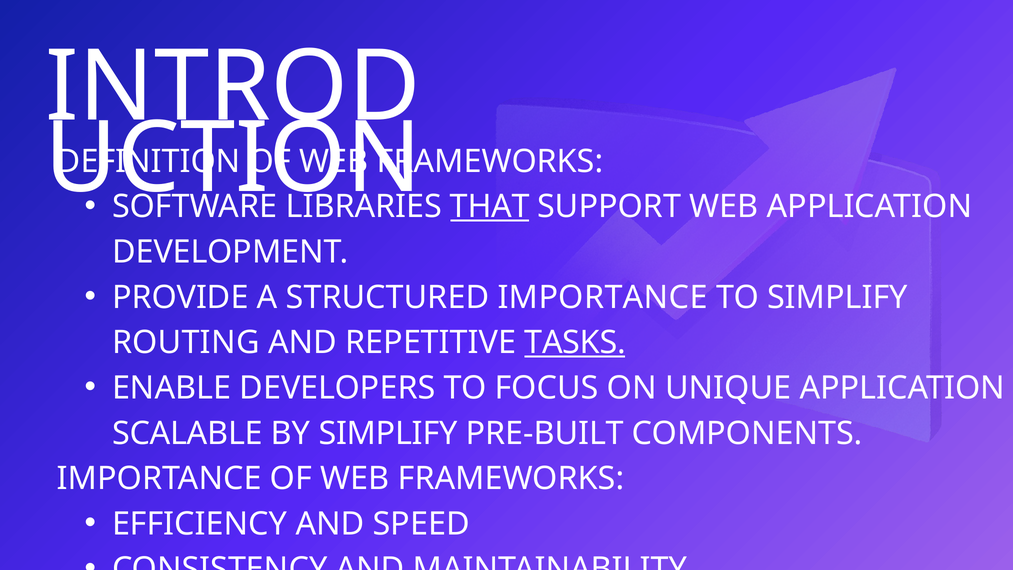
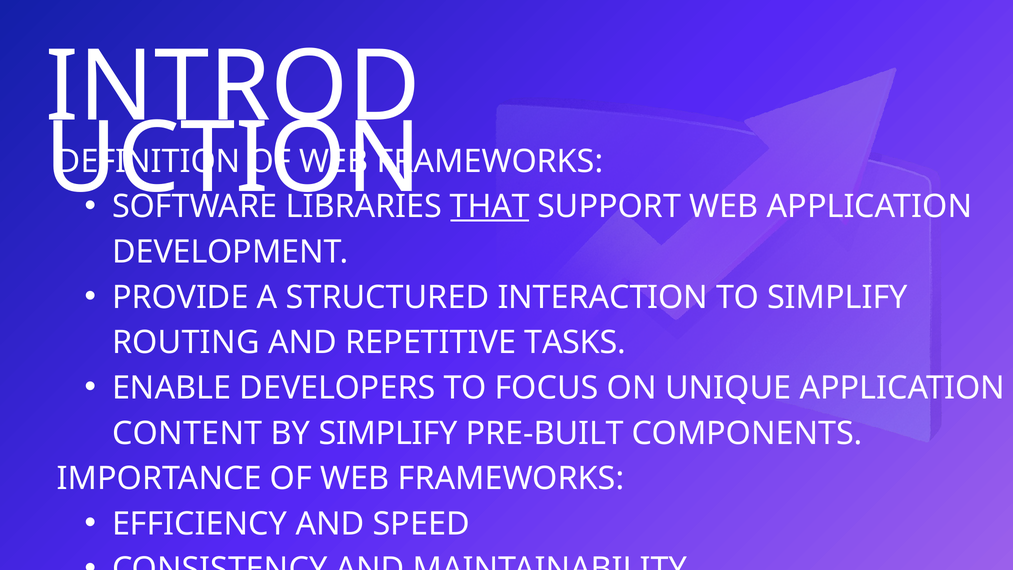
STRUCTURED IMPORTANCE: IMPORTANCE -> INTERACTION
TASKS underline: present -> none
SCALABLE: SCALABLE -> CONTENT
